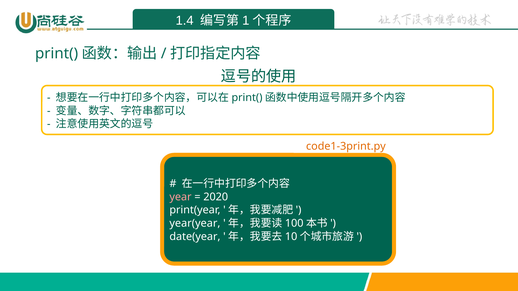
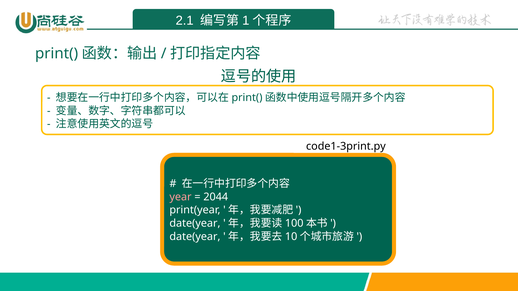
1.4: 1.4 -> 2.1
code1-3print.py colour: orange -> black
2020: 2020 -> 2044
year(year at (195, 224): year(year -> date(year
